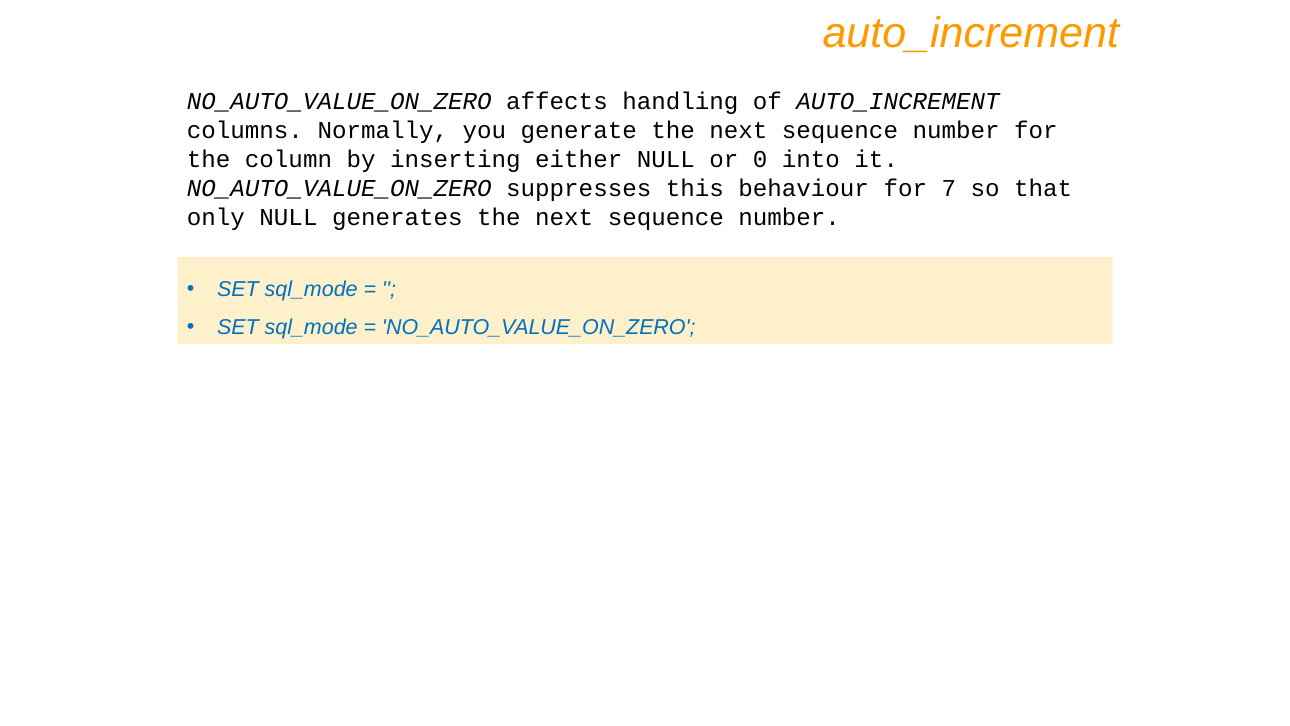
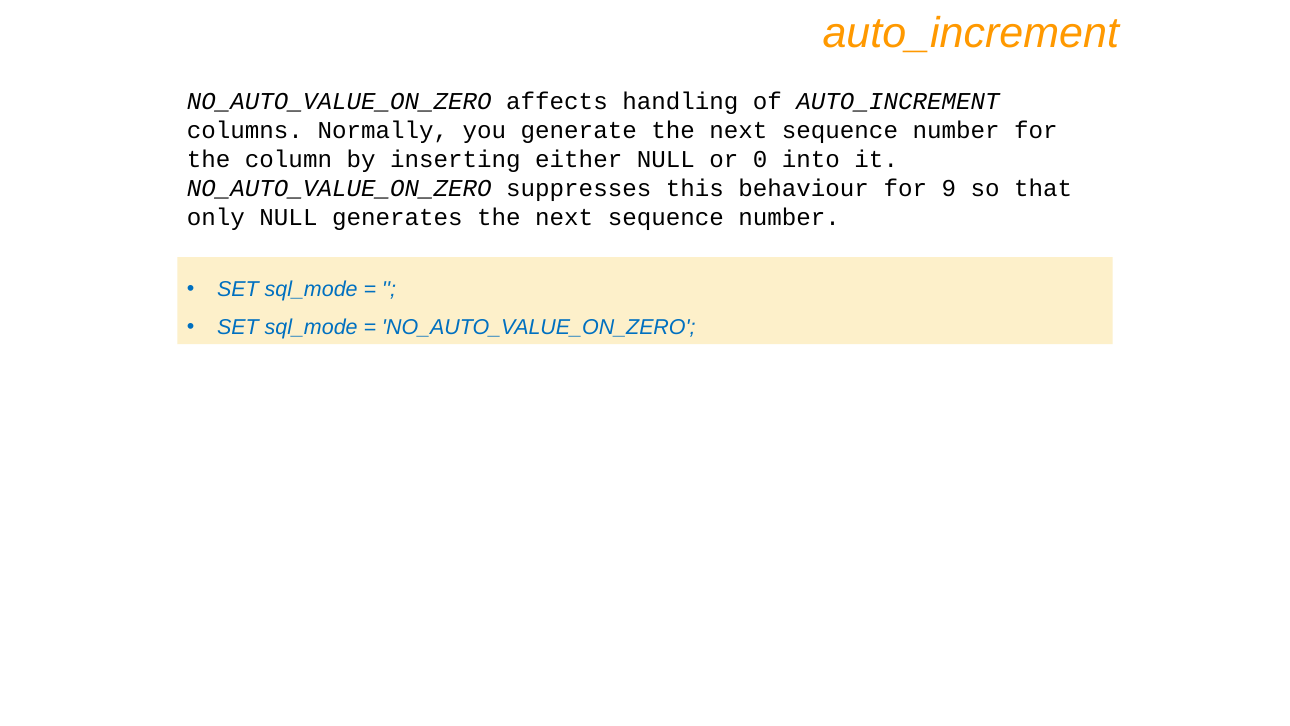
7: 7 -> 9
